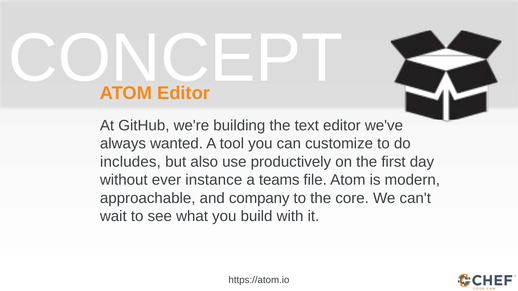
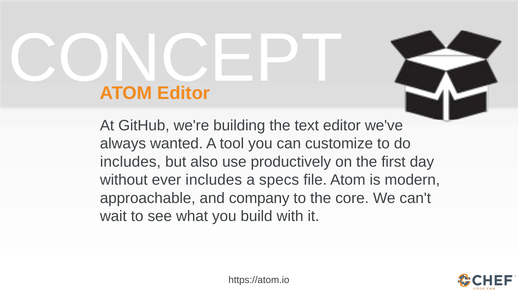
ever instance: instance -> includes
teams: teams -> specs
